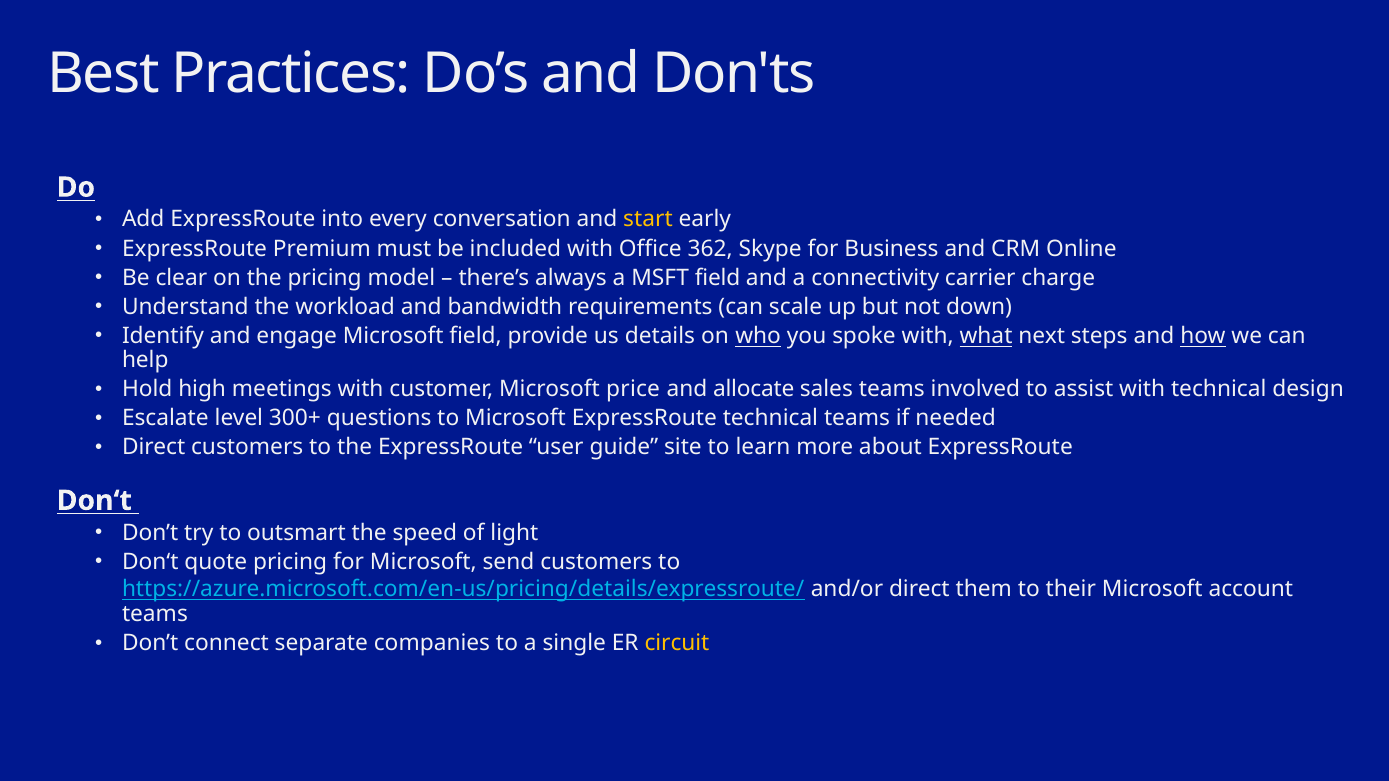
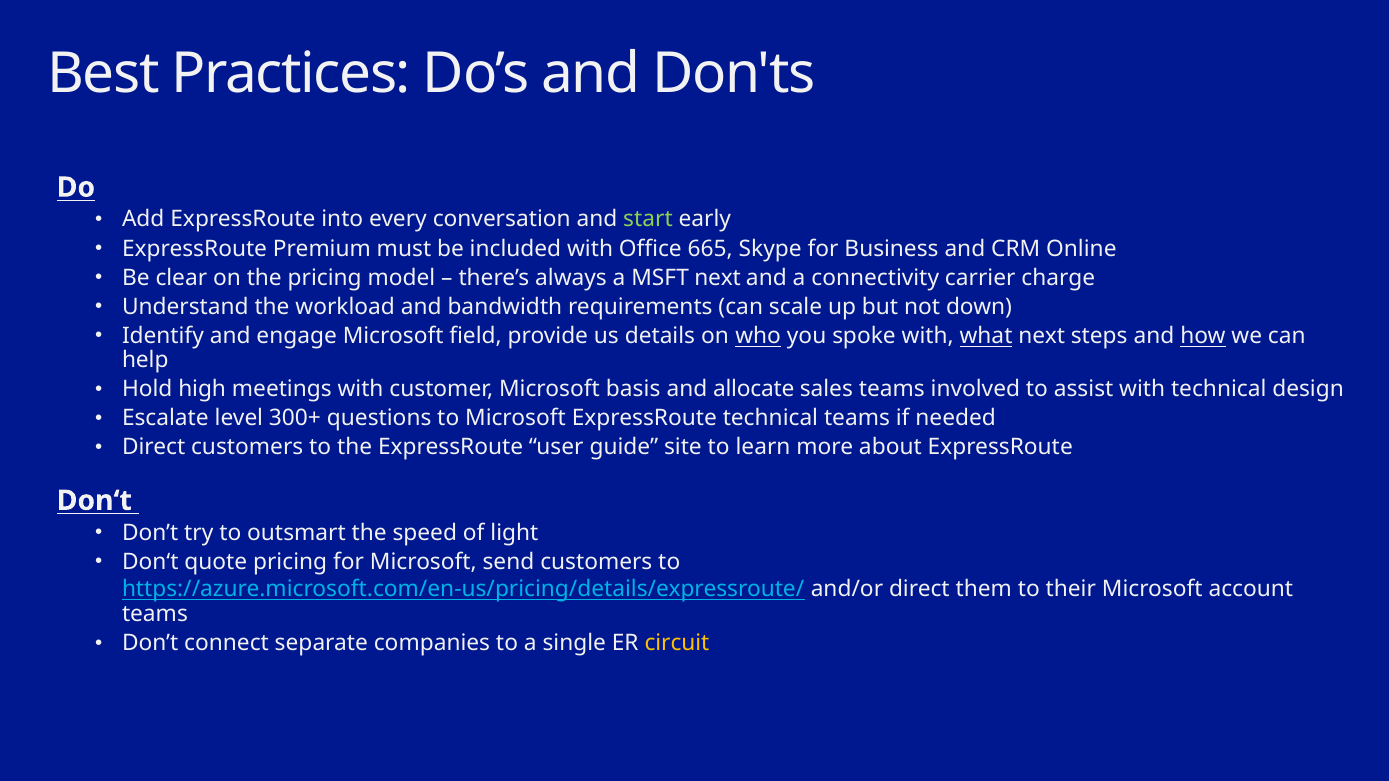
start colour: yellow -> light green
362: 362 -> 665
MSFT field: field -> next
price: price -> basis
